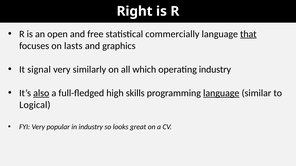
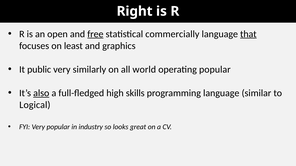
free underline: none -> present
lasts: lasts -> least
signal: signal -> public
which: which -> world
operating industry: industry -> popular
language at (221, 93) underline: present -> none
